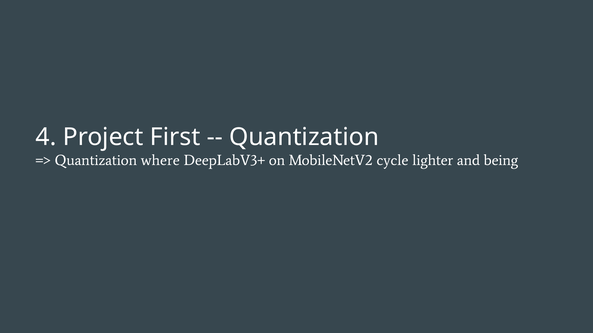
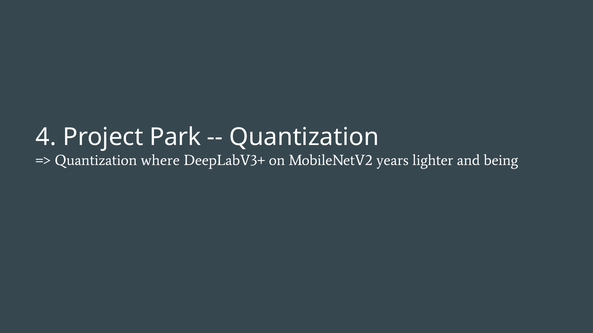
First: First -> Park
cycle: cycle -> years
